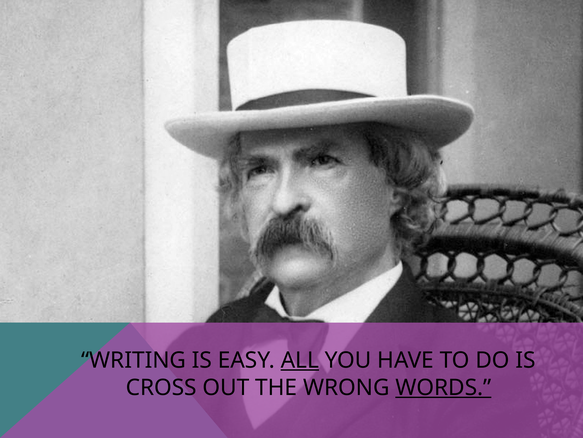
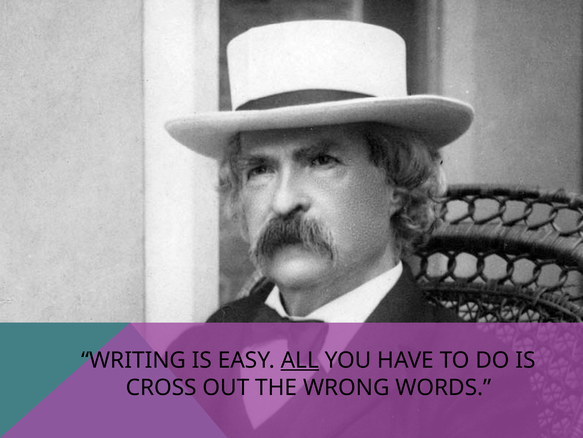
WORDS underline: present -> none
